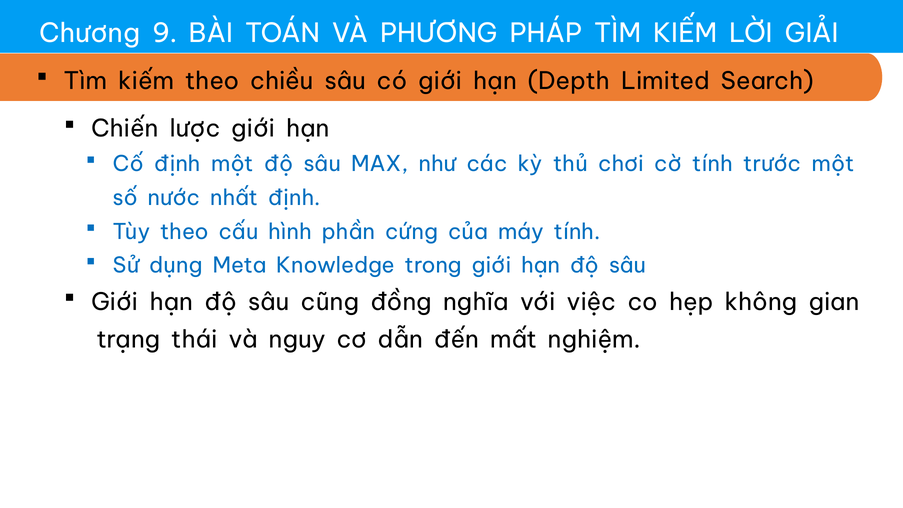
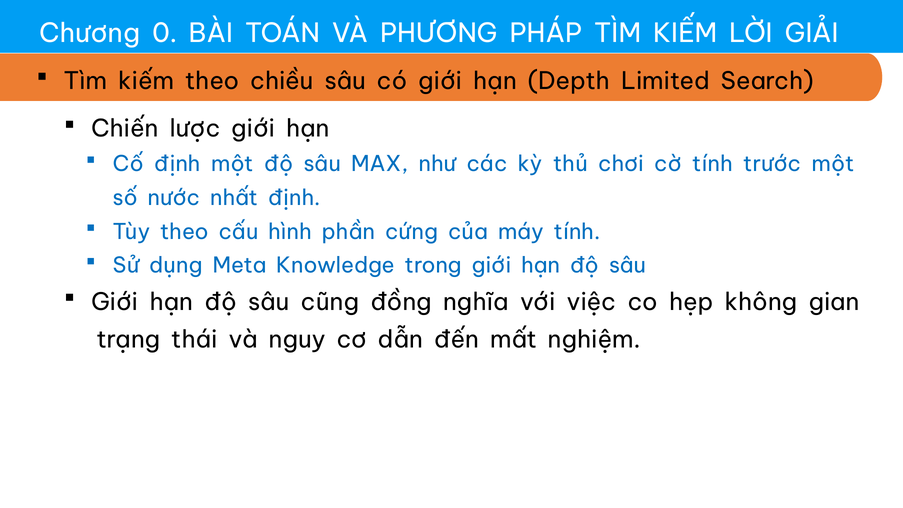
9: 9 -> 0
